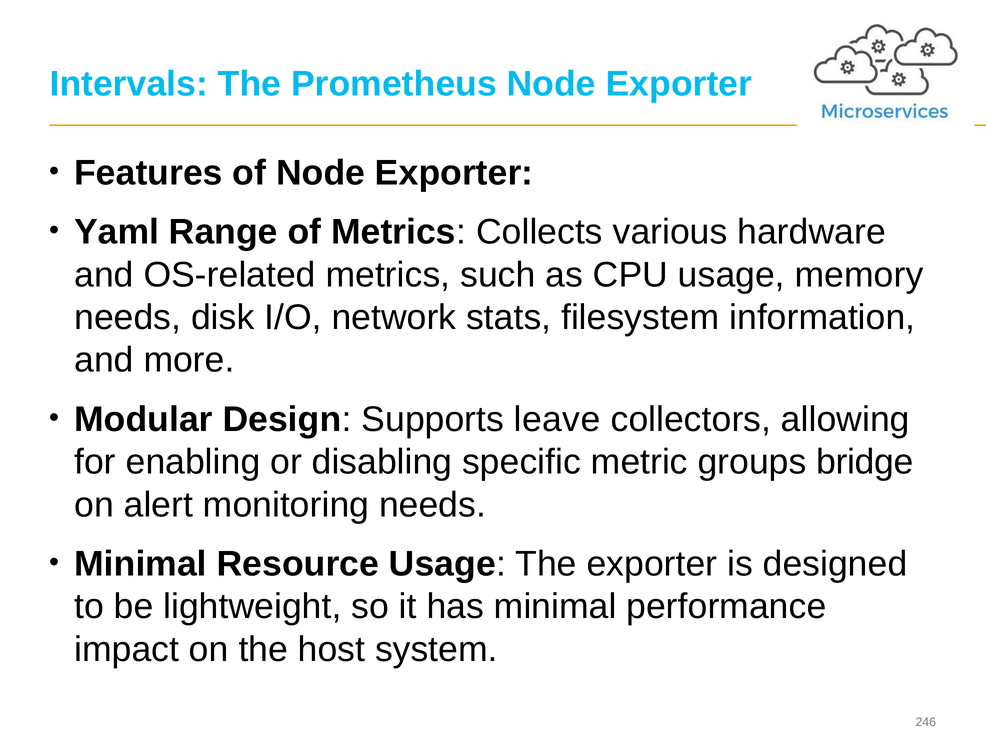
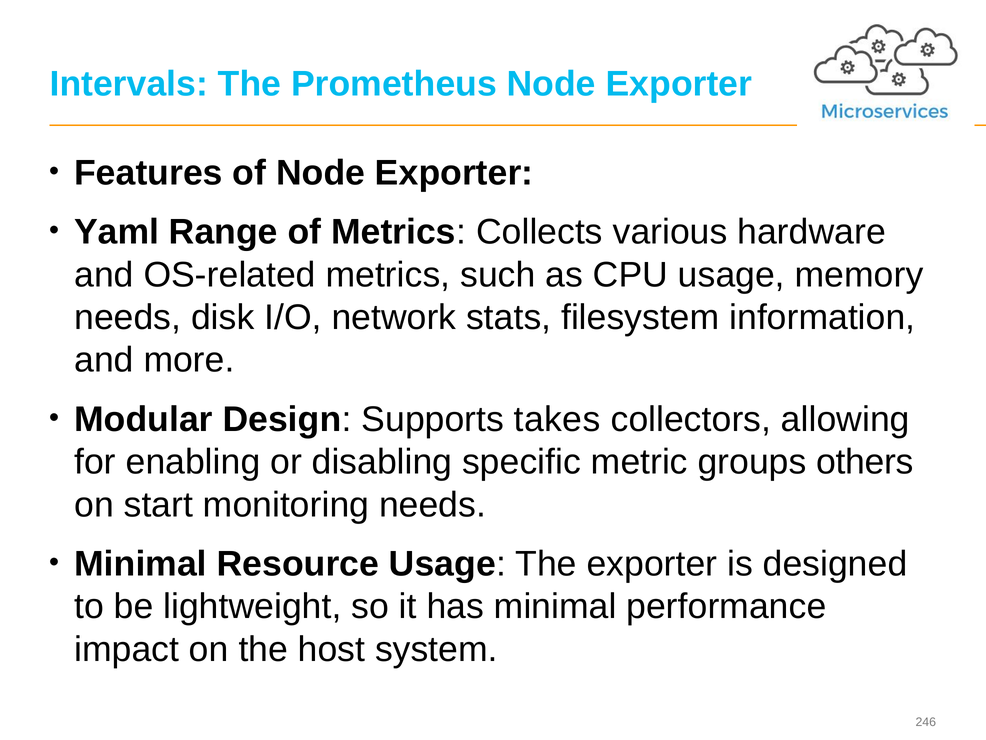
leave: leave -> takes
bridge: bridge -> others
alert: alert -> start
